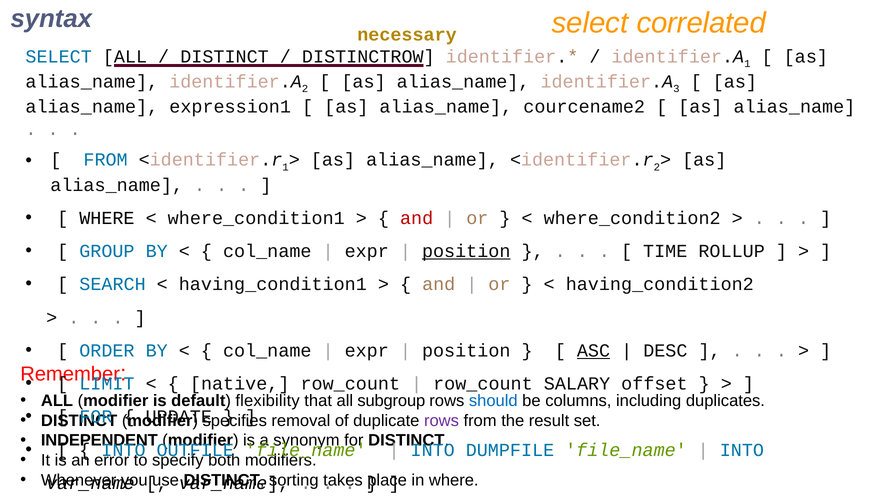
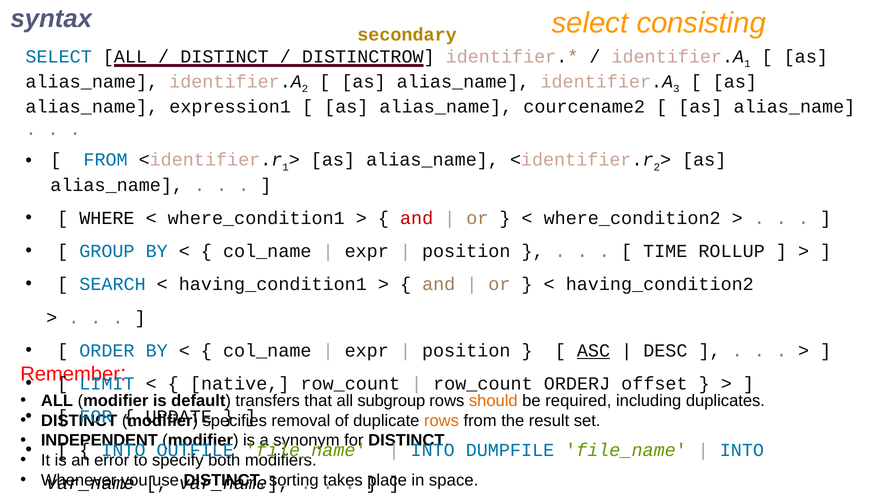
correlated: correlated -> consisting
necessary: necessary -> secondary
position at (466, 251) underline: present -> none
SALARY: SALARY -> ORDERJ
flexibility: flexibility -> transfers
should colour: blue -> orange
columns: columns -> required
rows at (441, 420) colour: purple -> orange
in where: where -> space
